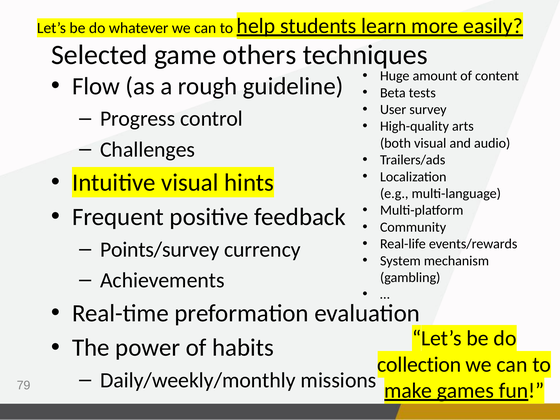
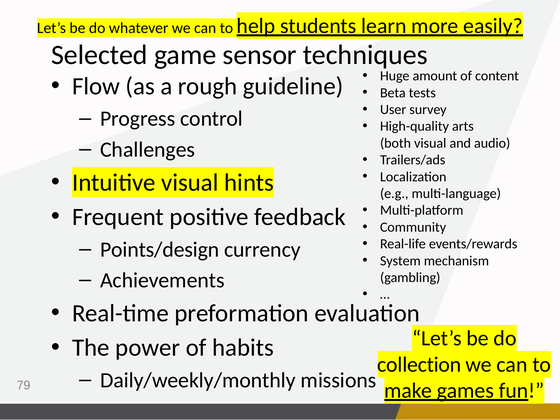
others: others -> sensor
Points/survey: Points/survey -> Points/design
